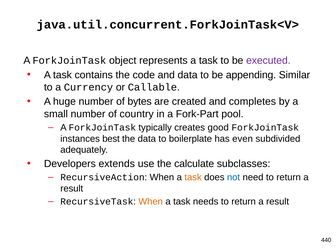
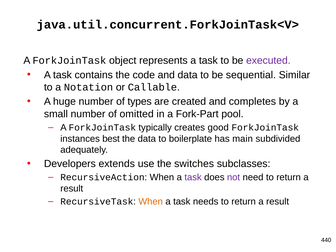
appending: appending -> sequential
Currency: Currency -> Notation
bytes: bytes -> types
country: country -> omitted
even: even -> main
calculate: calculate -> switches
task at (193, 177) colour: orange -> purple
not colour: blue -> purple
